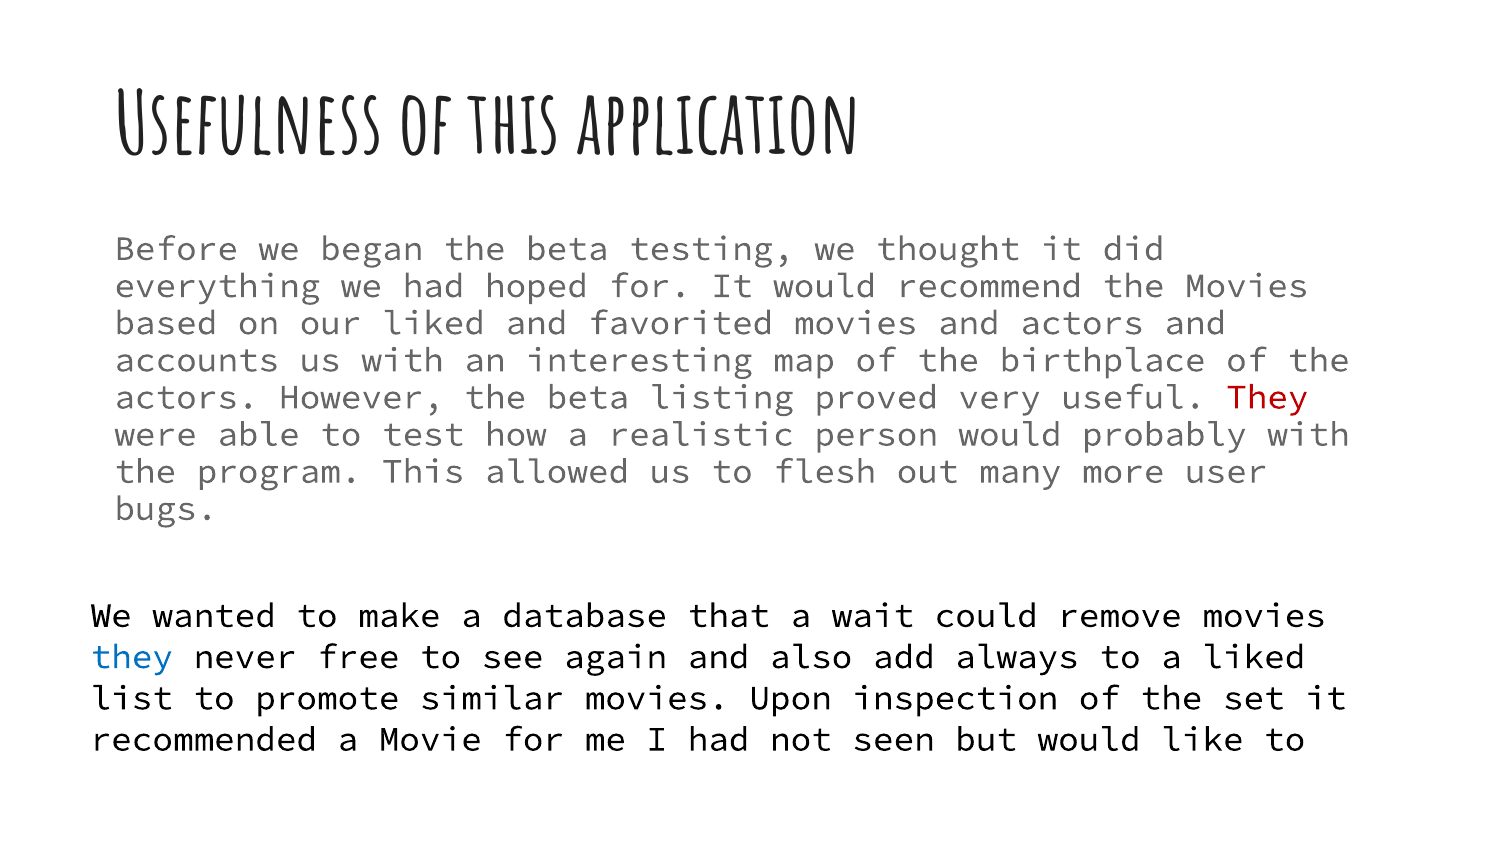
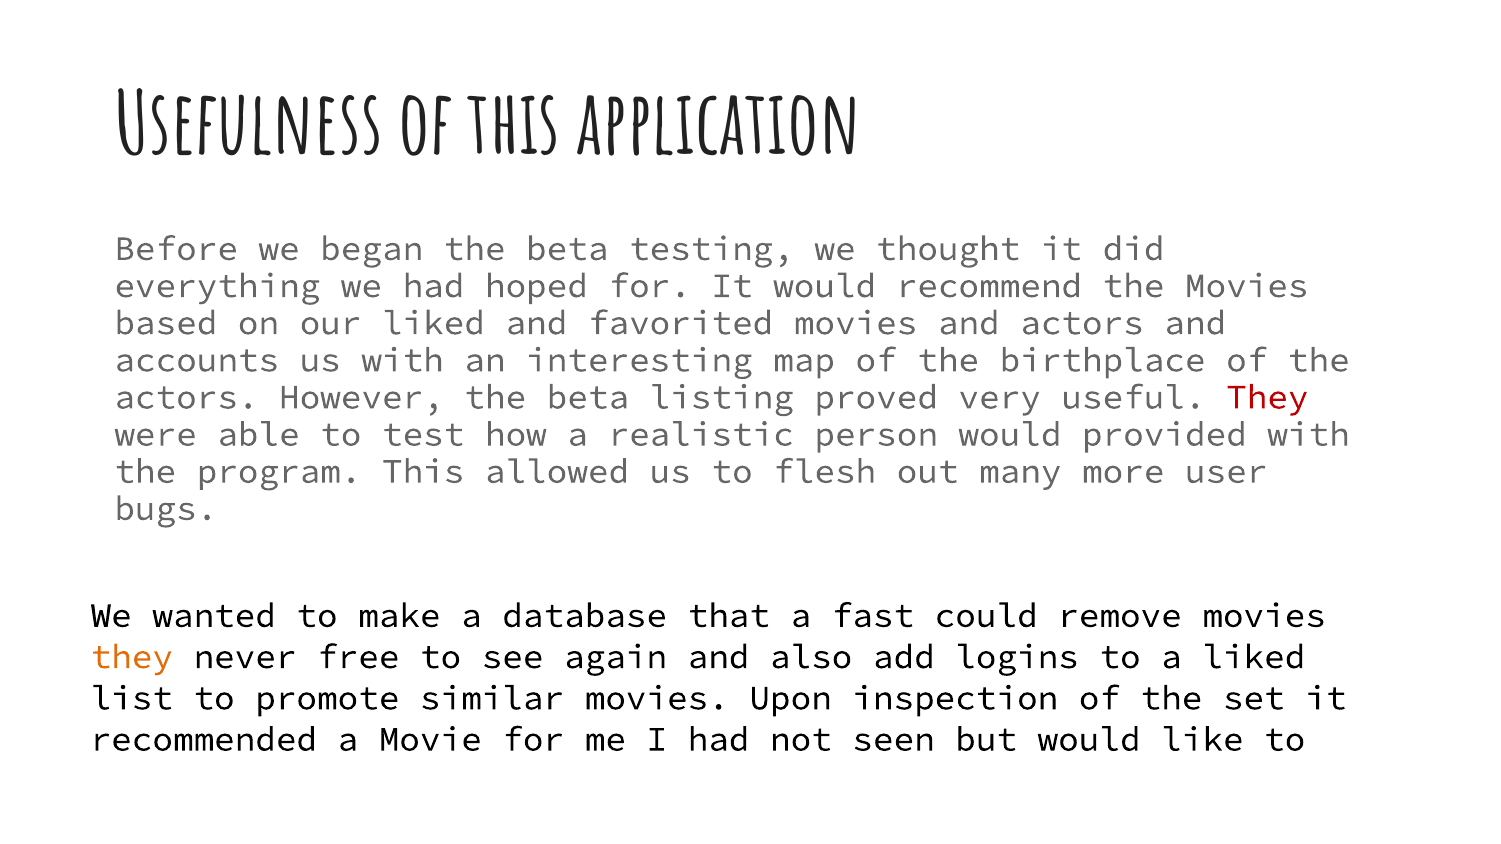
probably: probably -> provided
wait: wait -> fast
they at (132, 657) colour: blue -> orange
always: always -> logins
